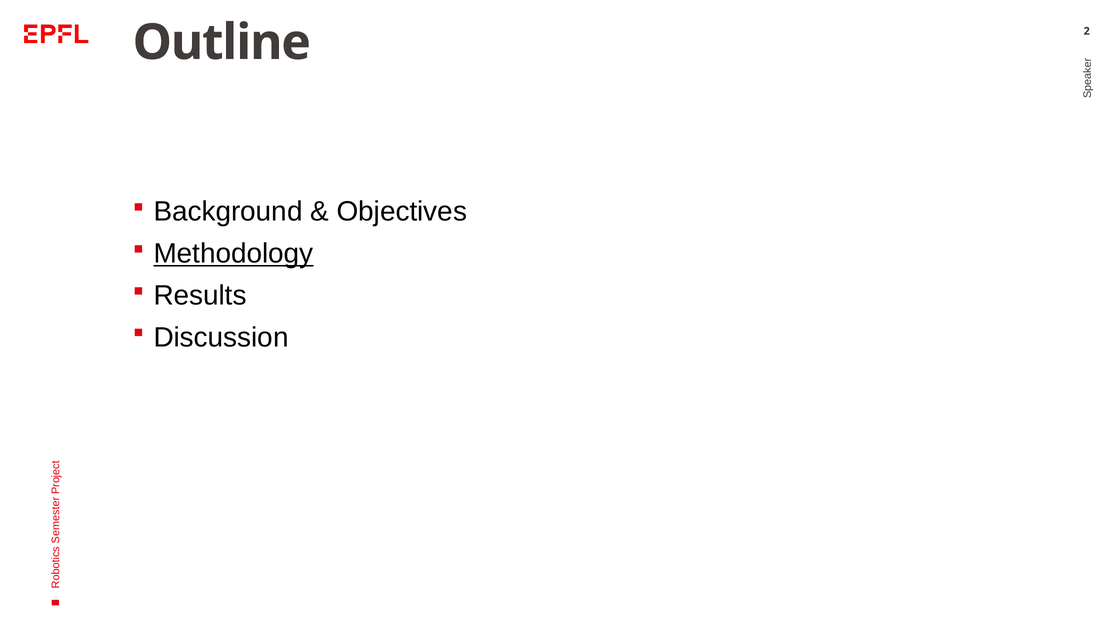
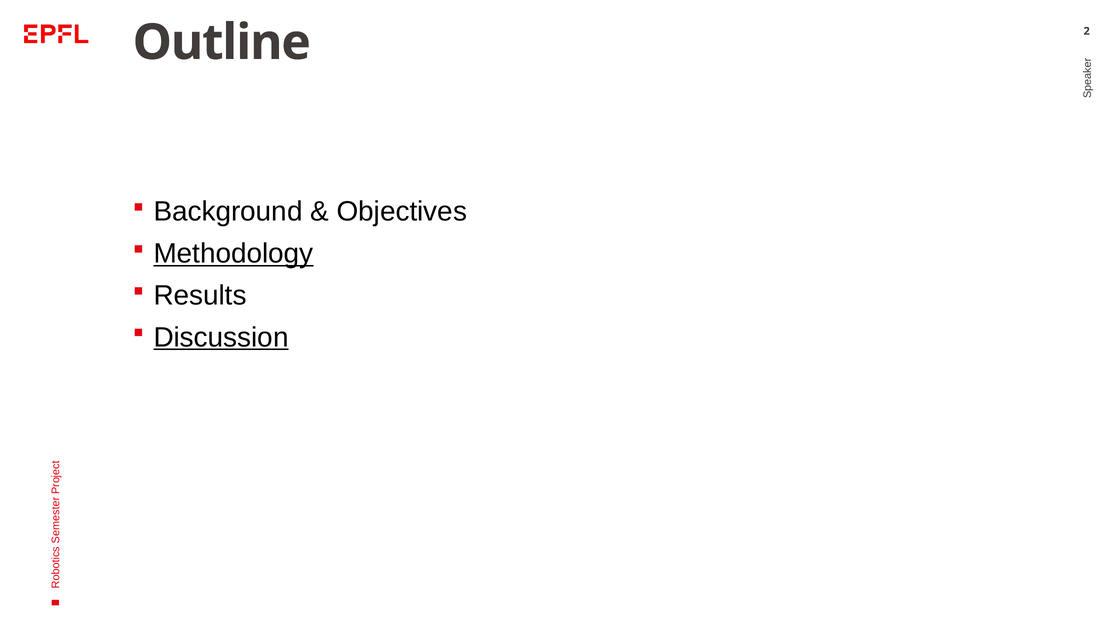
Discussion underline: none -> present
